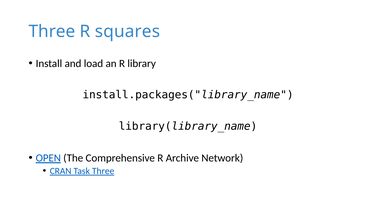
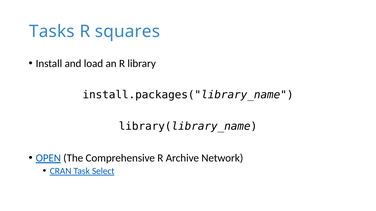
Three at (52, 32): Three -> Tasks
Task Three: Three -> Select
